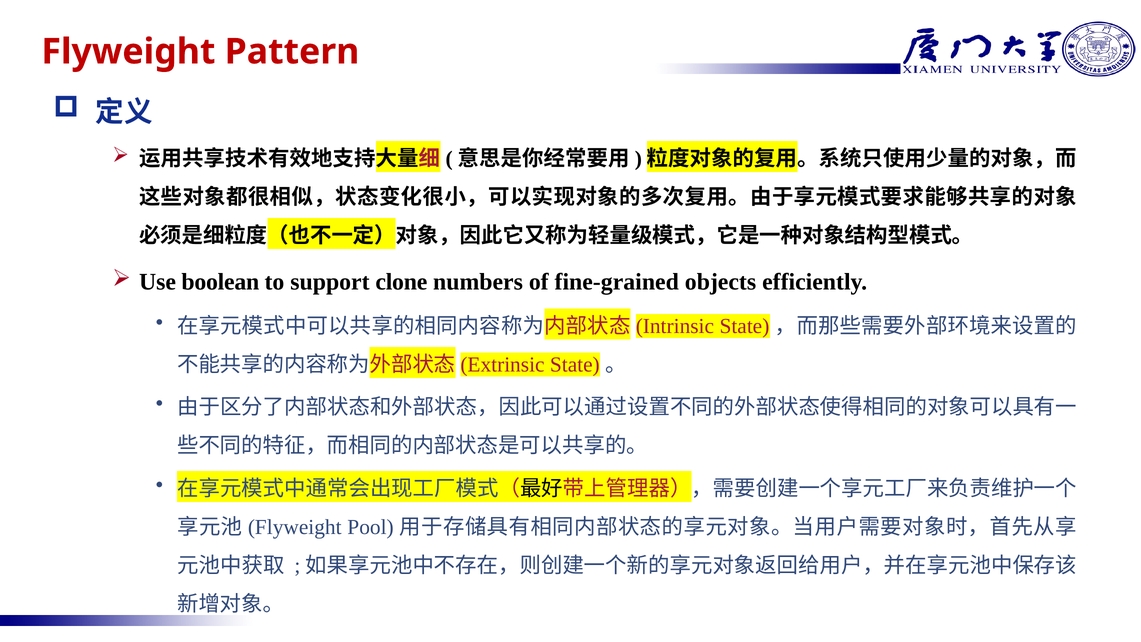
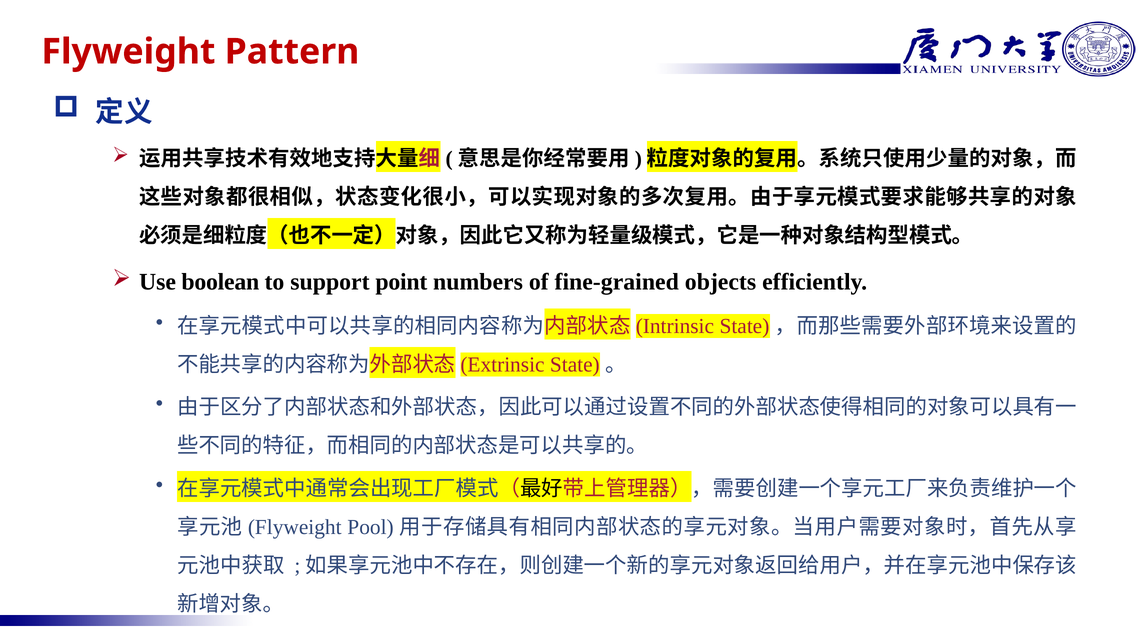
clone: clone -> point
